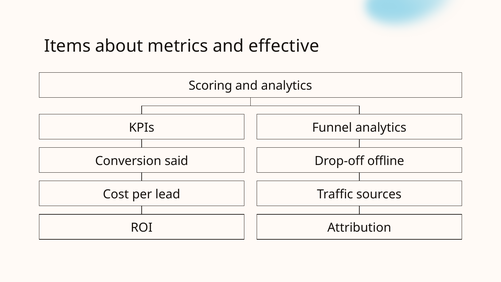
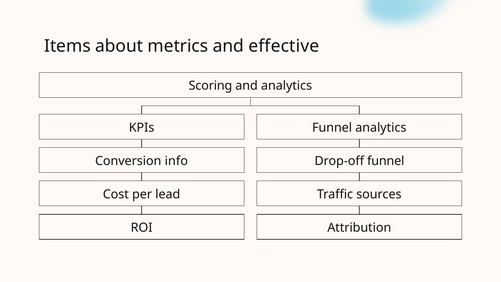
said: said -> info
Drop-off offline: offline -> funnel
